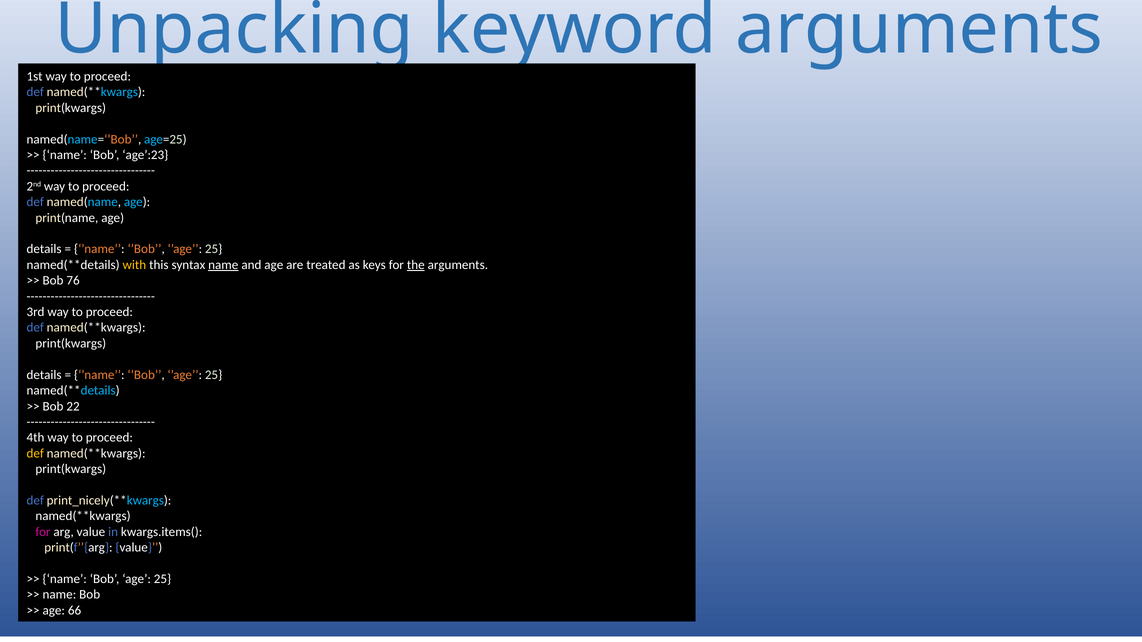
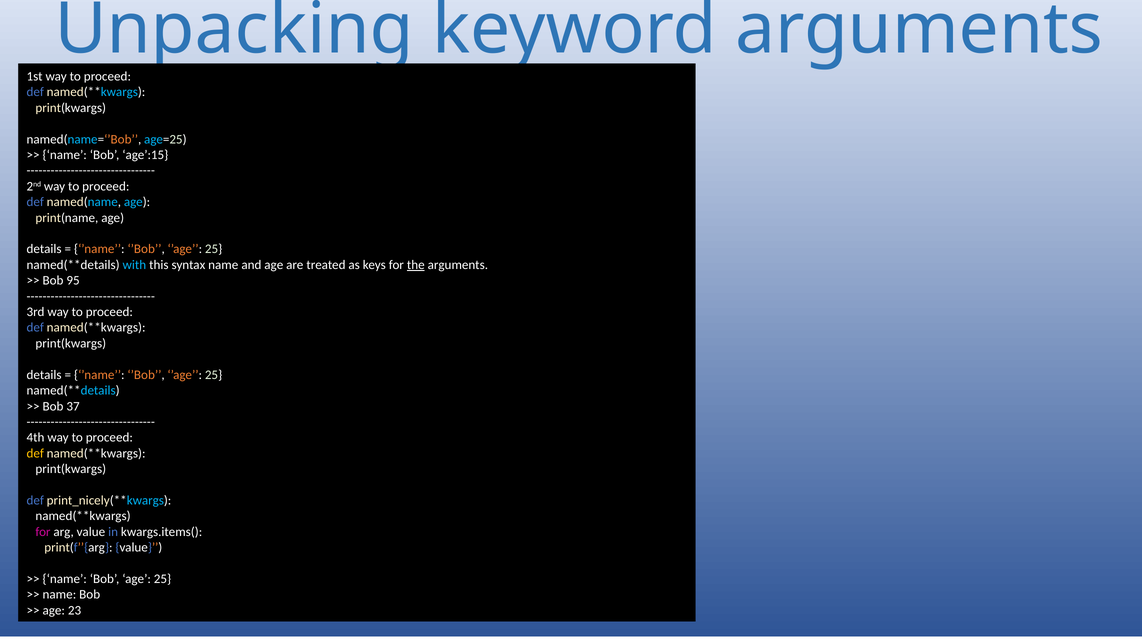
age’:23: age’:23 -> age’:15
with colour: yellow -> light blue
name at (223, 265) underline: present -> none
76: 76 -> 95
22: 22 -> 37
66: 66 -> 23
